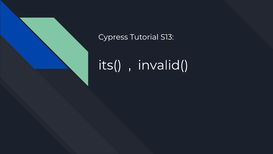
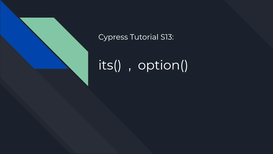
invalid(: invalid( -> option(
